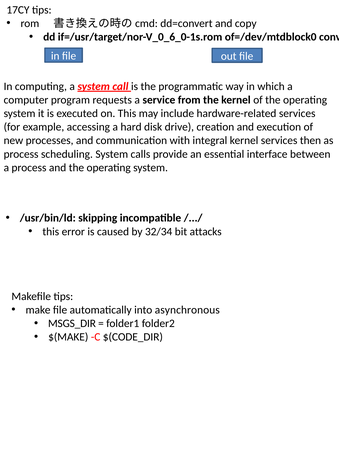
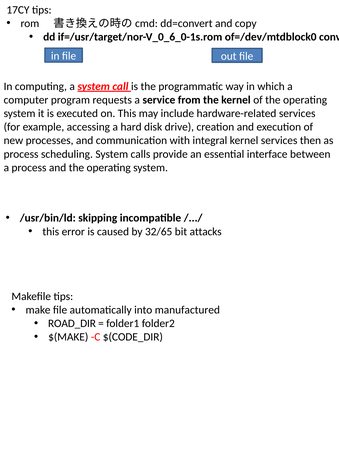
32/34: 32/34 -> 32/65
asynchronous: asynchronous -> manufactured
MSGS_DIR: MSGS_DIR -> ROAD_DIR
